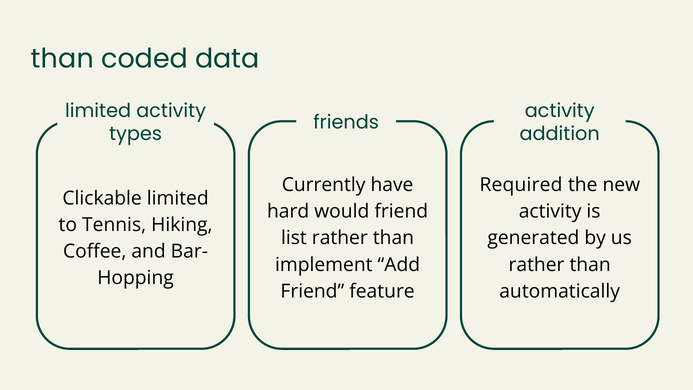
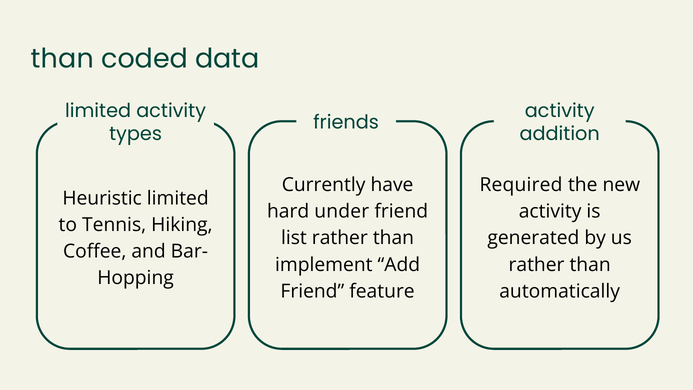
Clickable: Clickable -> Heuristic
would: would -> under
